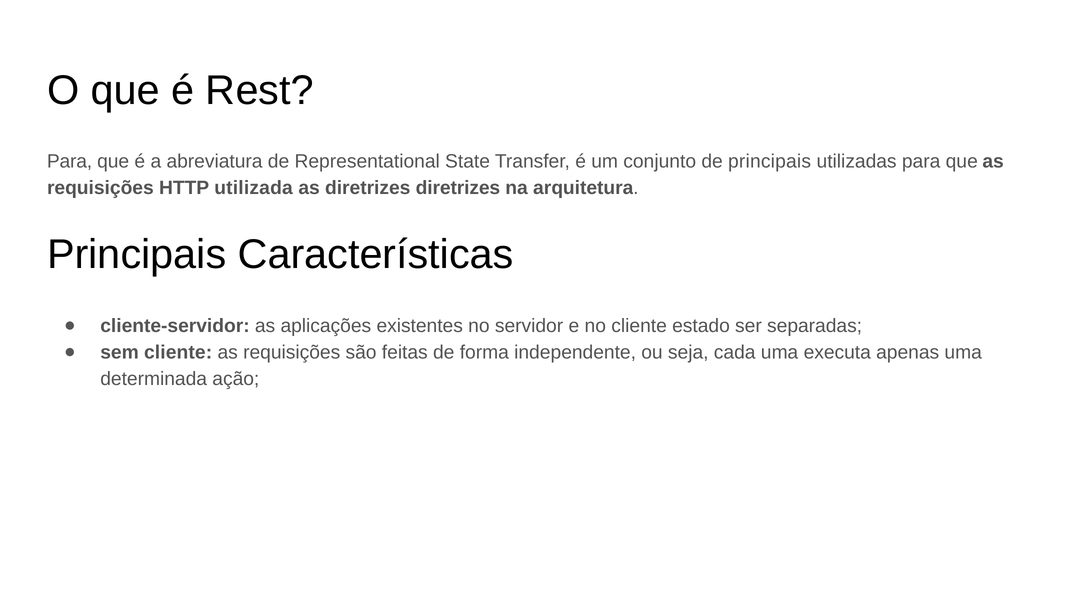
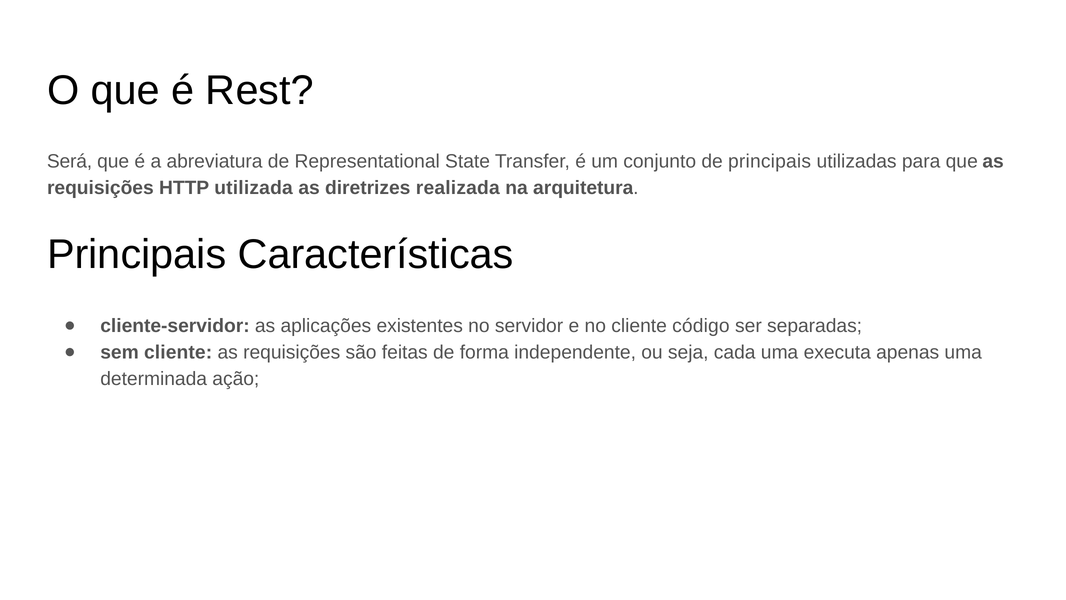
Para at (70, 161): Para -> Será
diretrizes diretrizes: diretrizes -> realizada
estado: estado -> código
